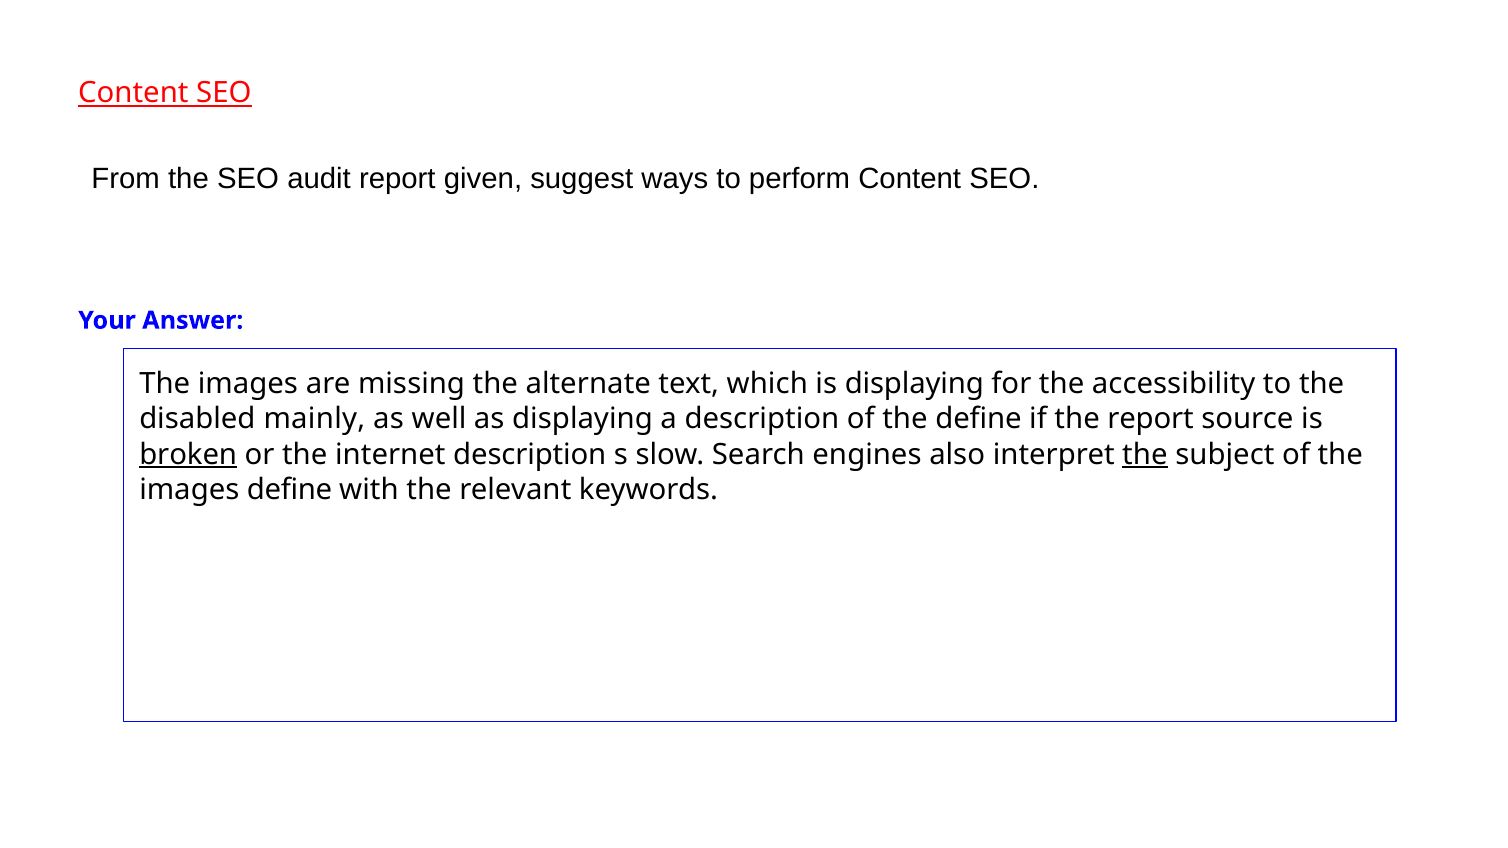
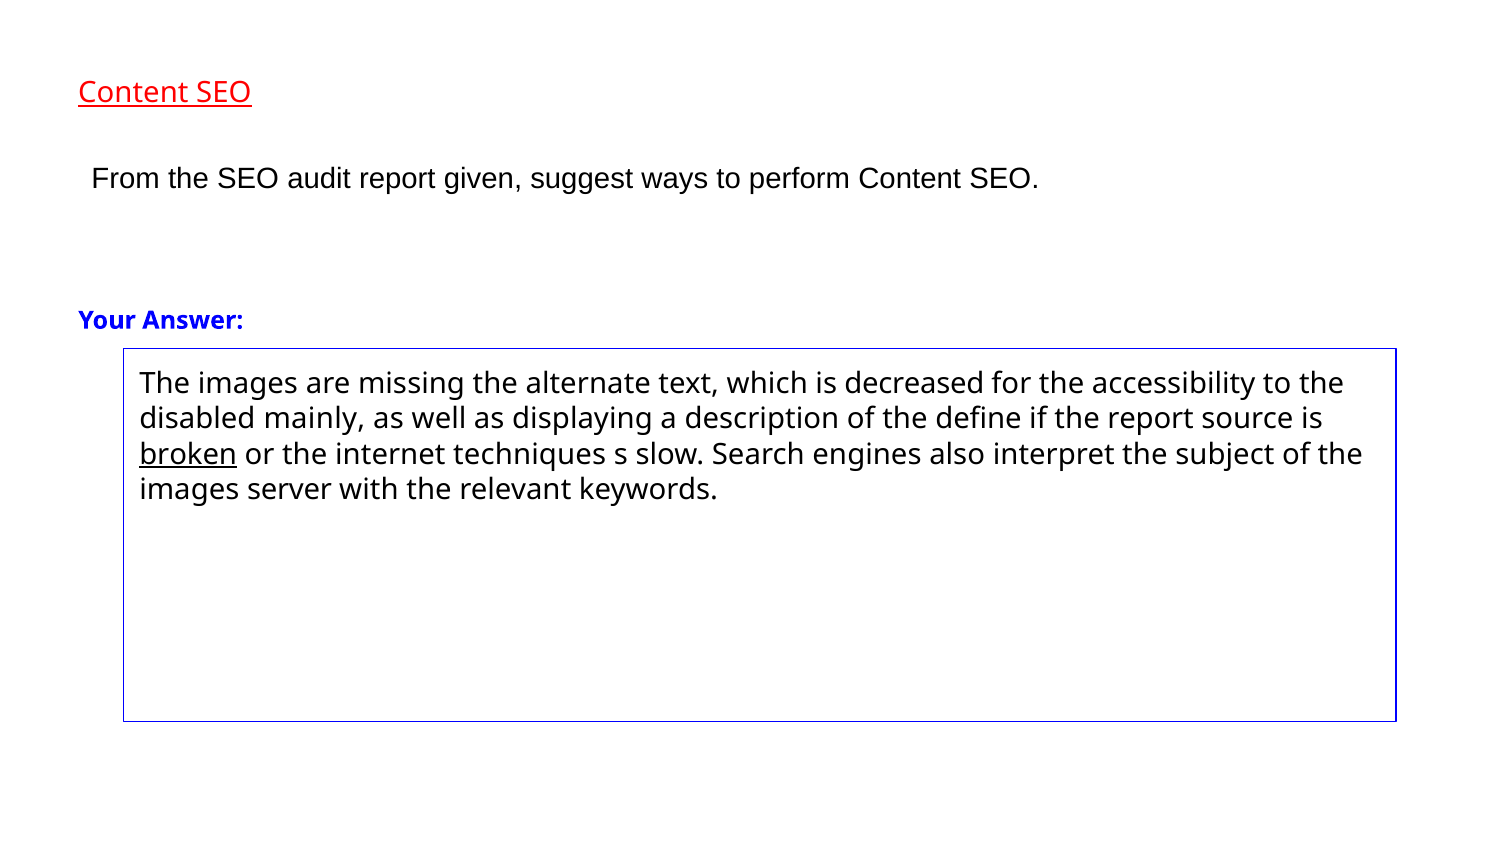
is displaying: displaying -> decreased
internet description: description -> techniques
the at (1145, 454) underline: present -> none
images define: define -> server
